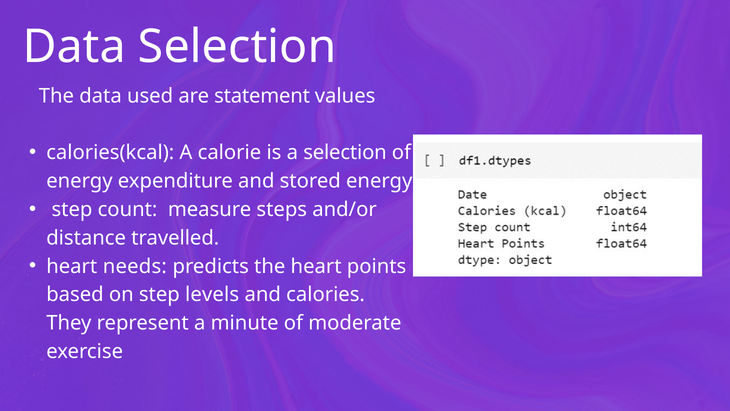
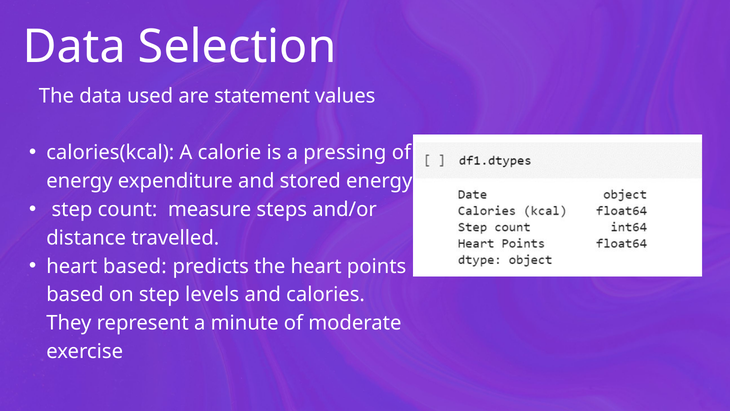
a selection: selection -> pressing
heart needs: needs -> based
